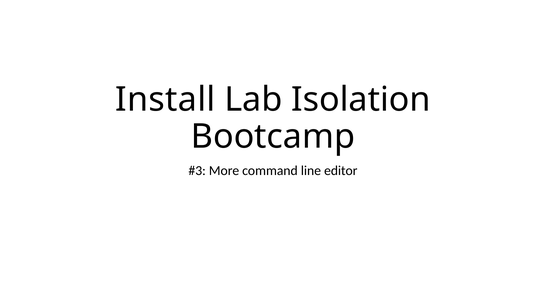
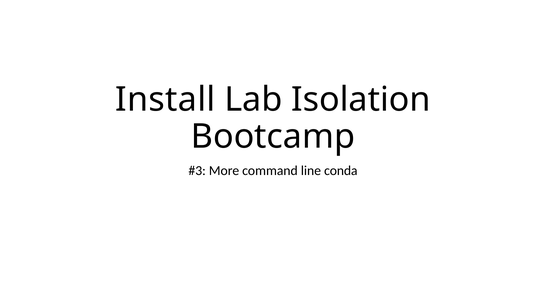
editor: editor -> conda
